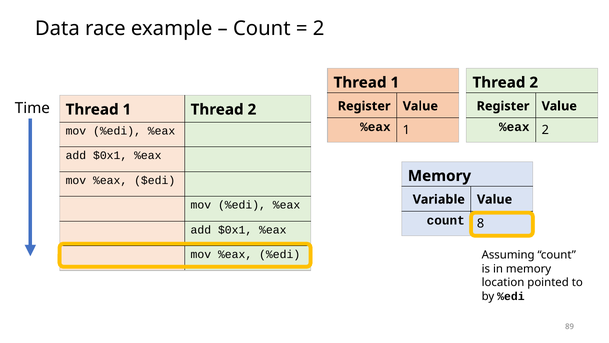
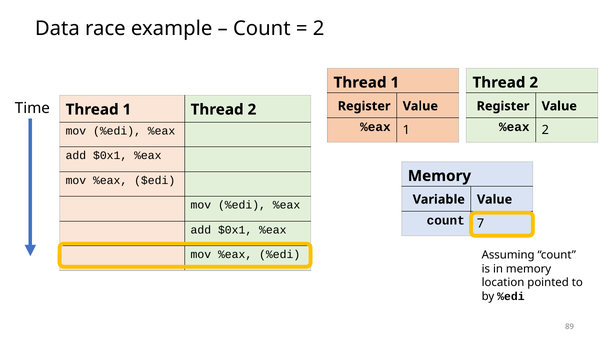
8: 8 -> 7
